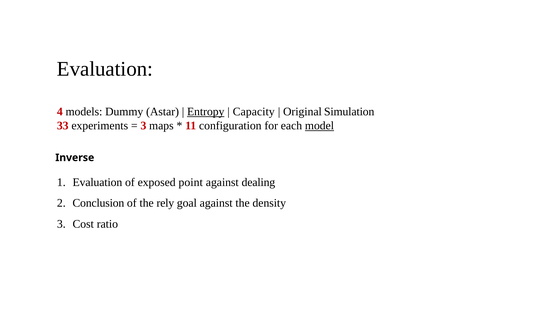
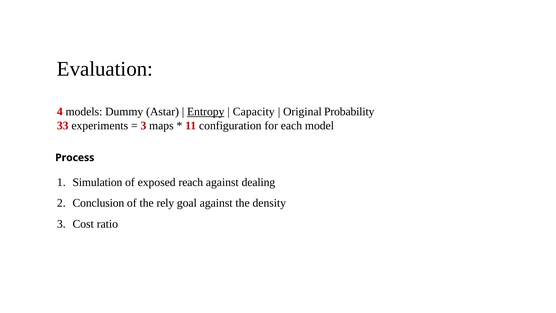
Simulation: Simulation -> Probability
model underline: present -> none
Inverse: Inverse -> Process
Evaluation at (97, 182): Evaluation -> Simulation
point: point -> reach
